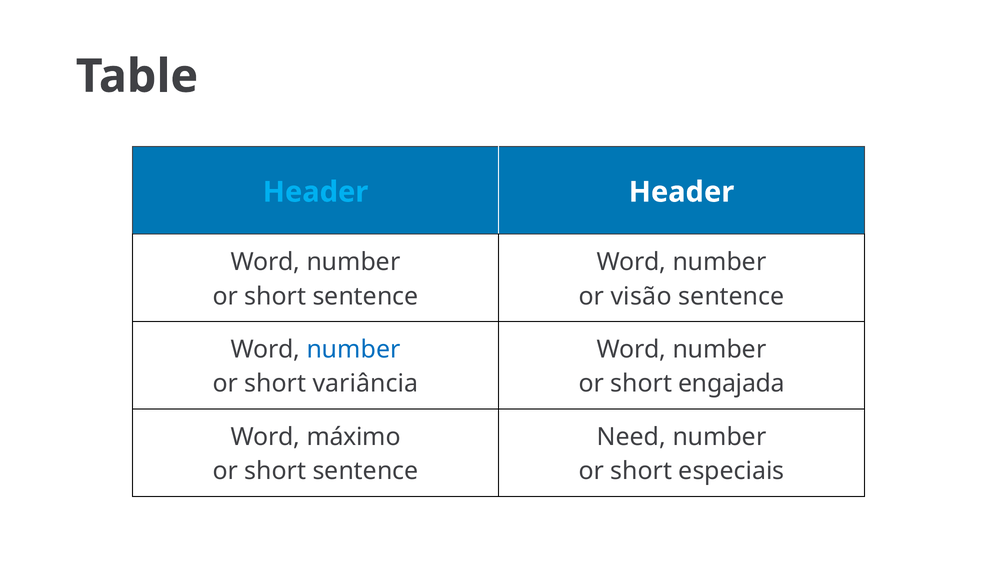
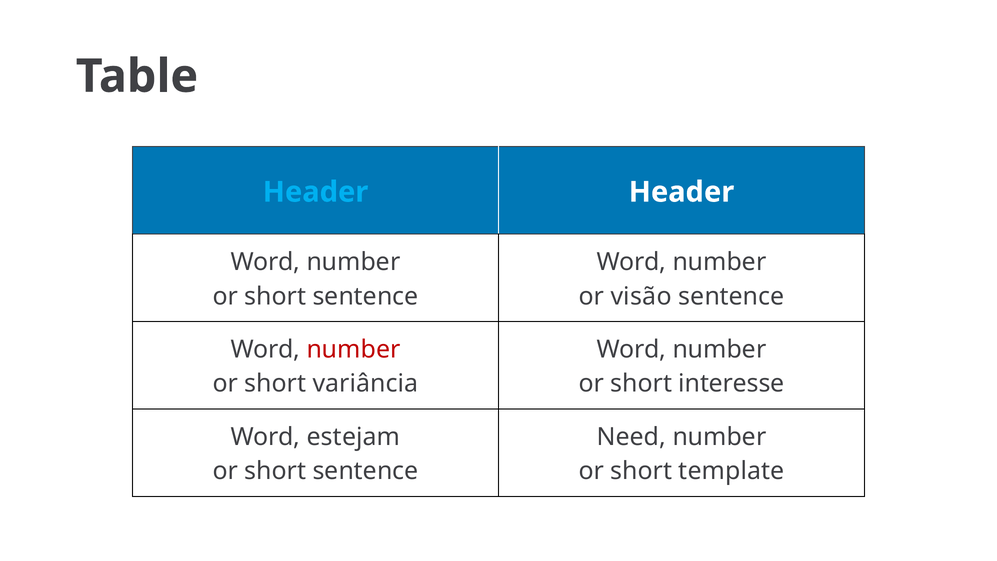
number at (353, 350) colour: blue -> red
engajada: engajada -> interesse
máximo: máximo -> estejam
especiais: especiais -> template
